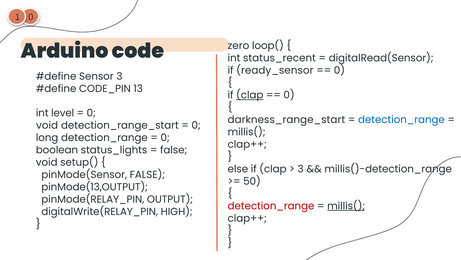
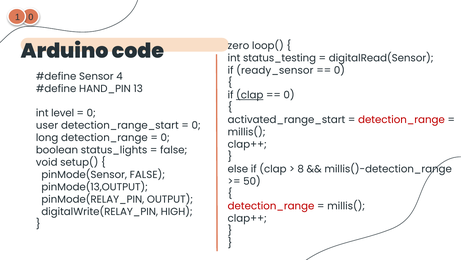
status_recent: status_recent -> status_testing
Sensor 3: 3 -> 4
CODE_PIN: CODE_PIN -> HAND_PIN
darkness_range_start: darkness_range_start -> activated_range_start
detection_range at (401, 119) colour: blue -> red
void at (47, 125): void -> user
3 at (301, 169): 3 -> 8
millis( at (346, 206) underline: present -> none
